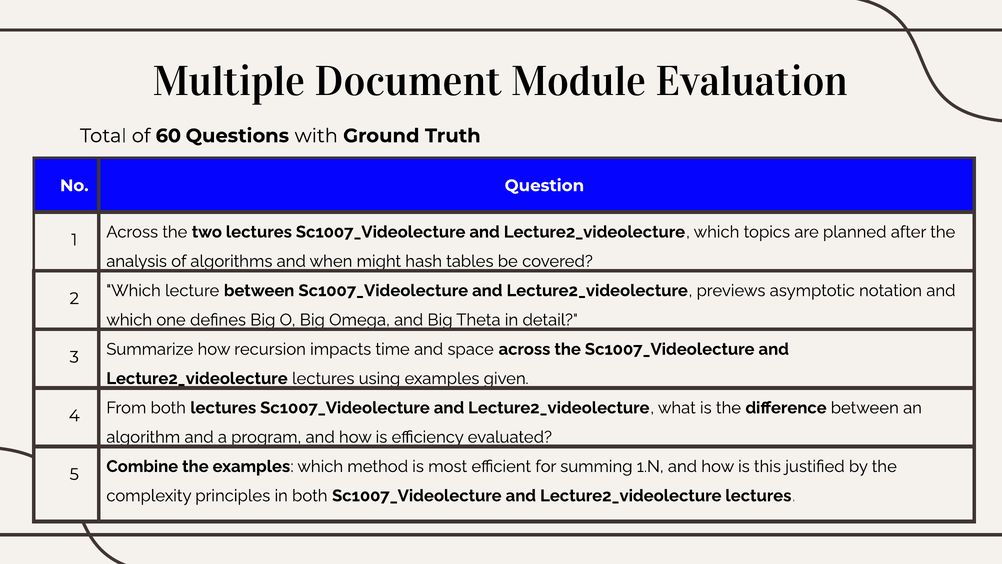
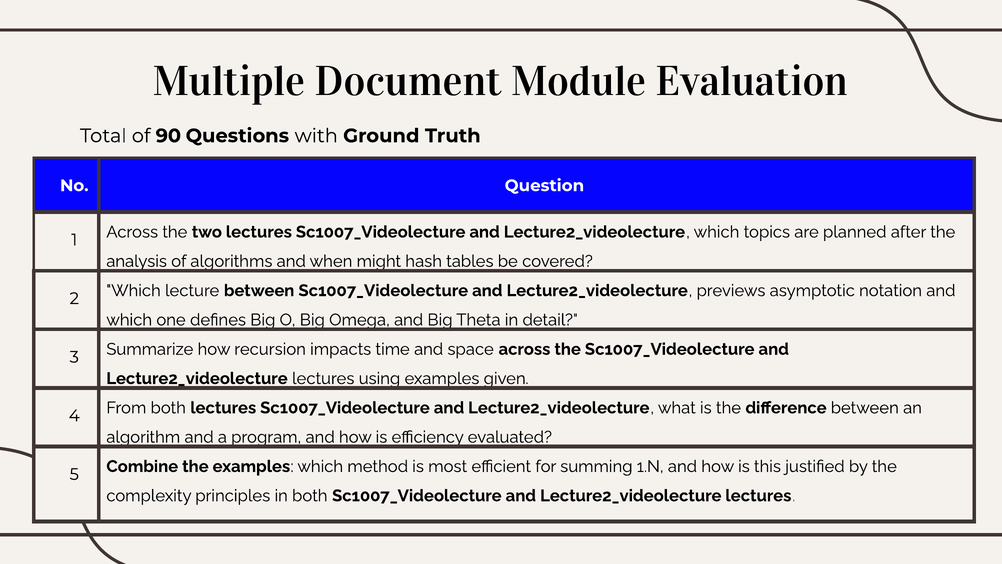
60: 60 -> 90
